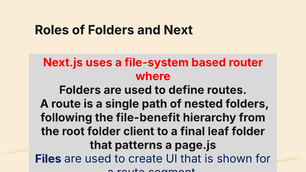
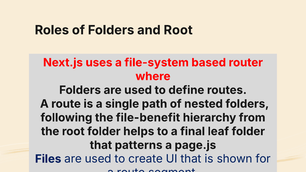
and Next: Next -> Root
client: client -> helps
